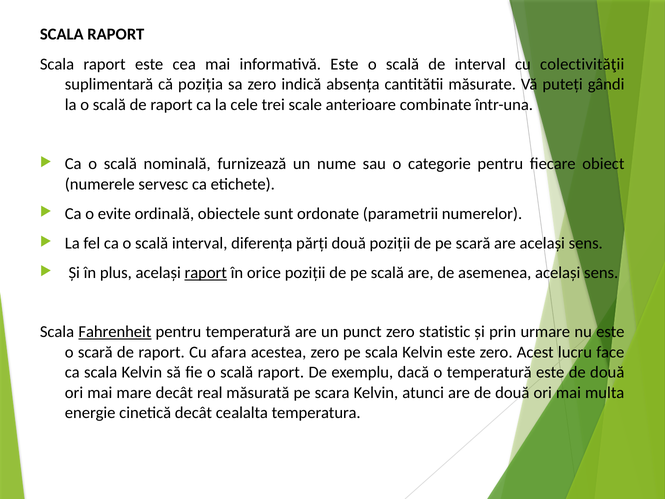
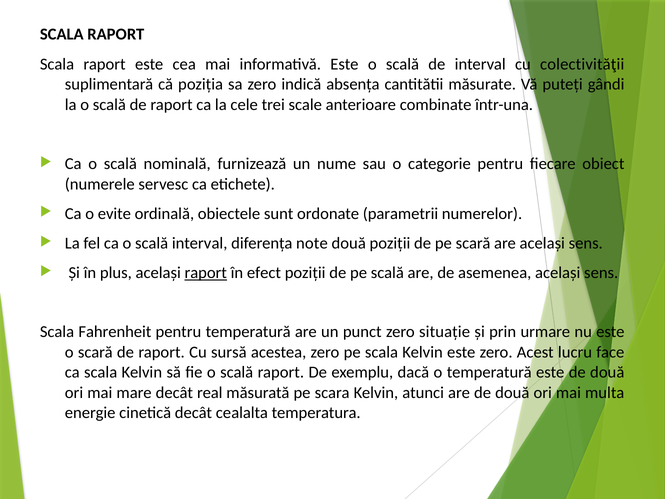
părți: părți -> note
orice: orice -> efect
Fahrenheit underline: present -> none
statistic: statistic -> situație
afara: afara -> sursă
